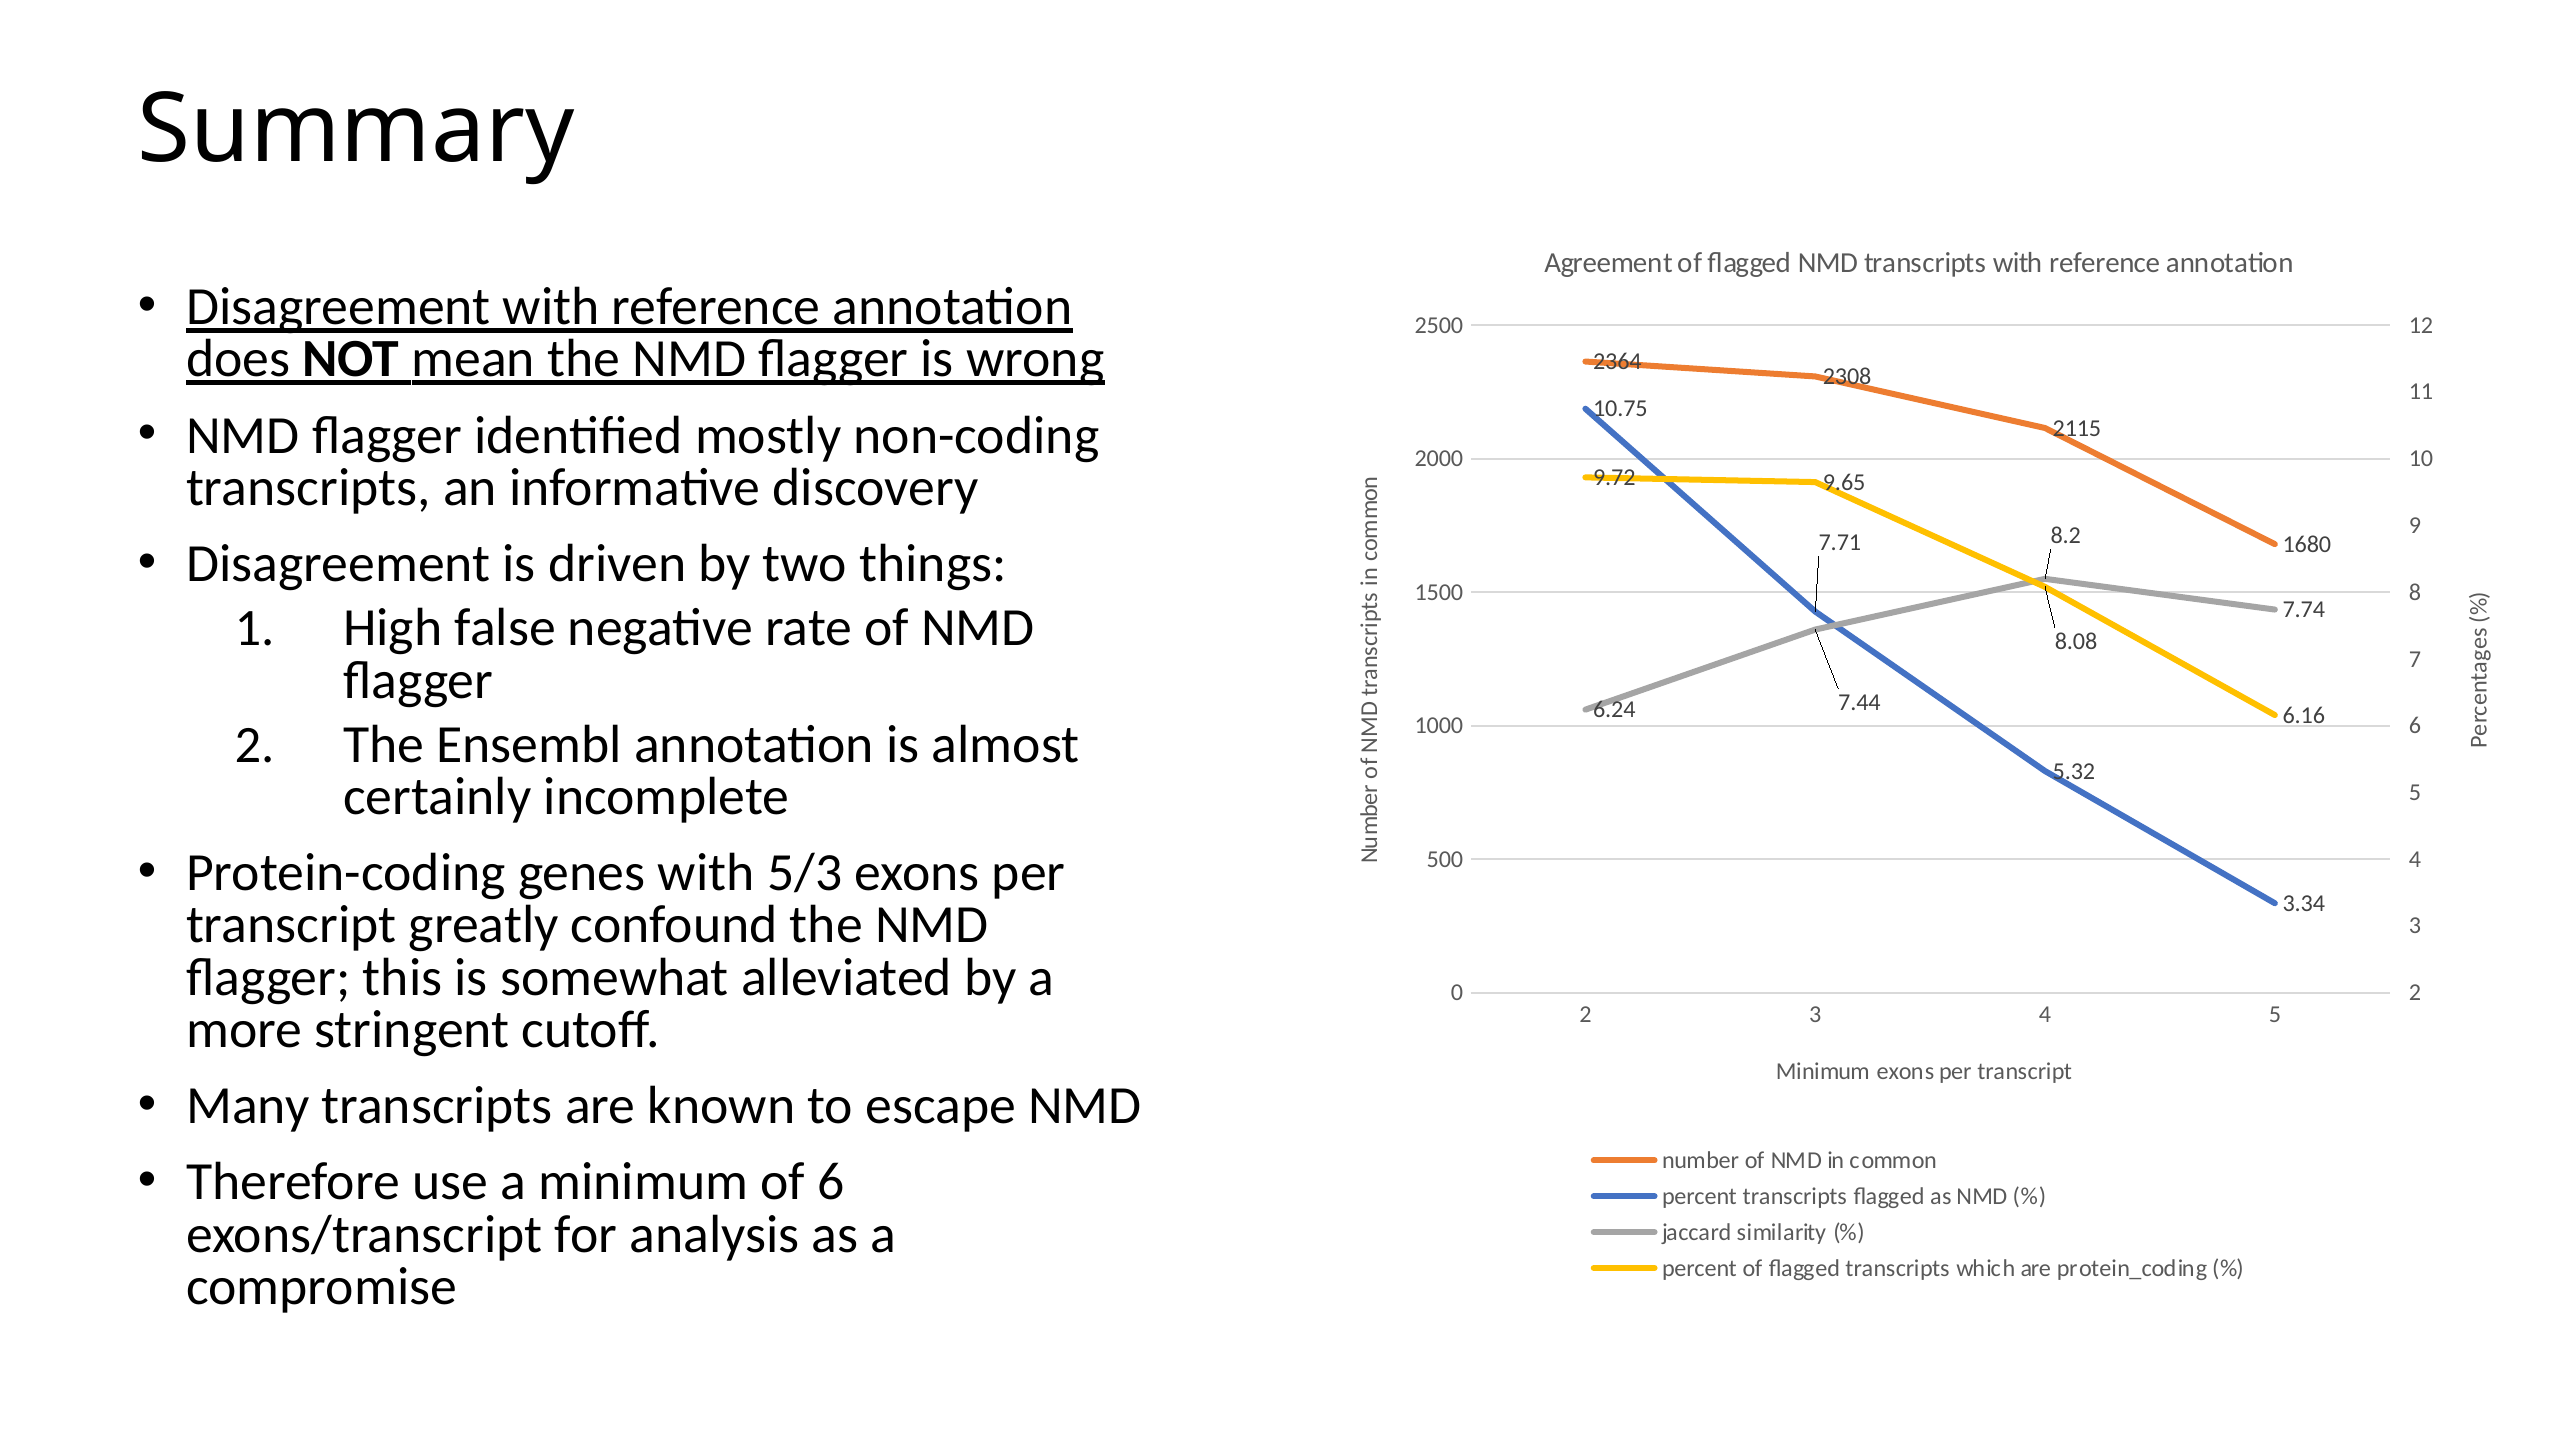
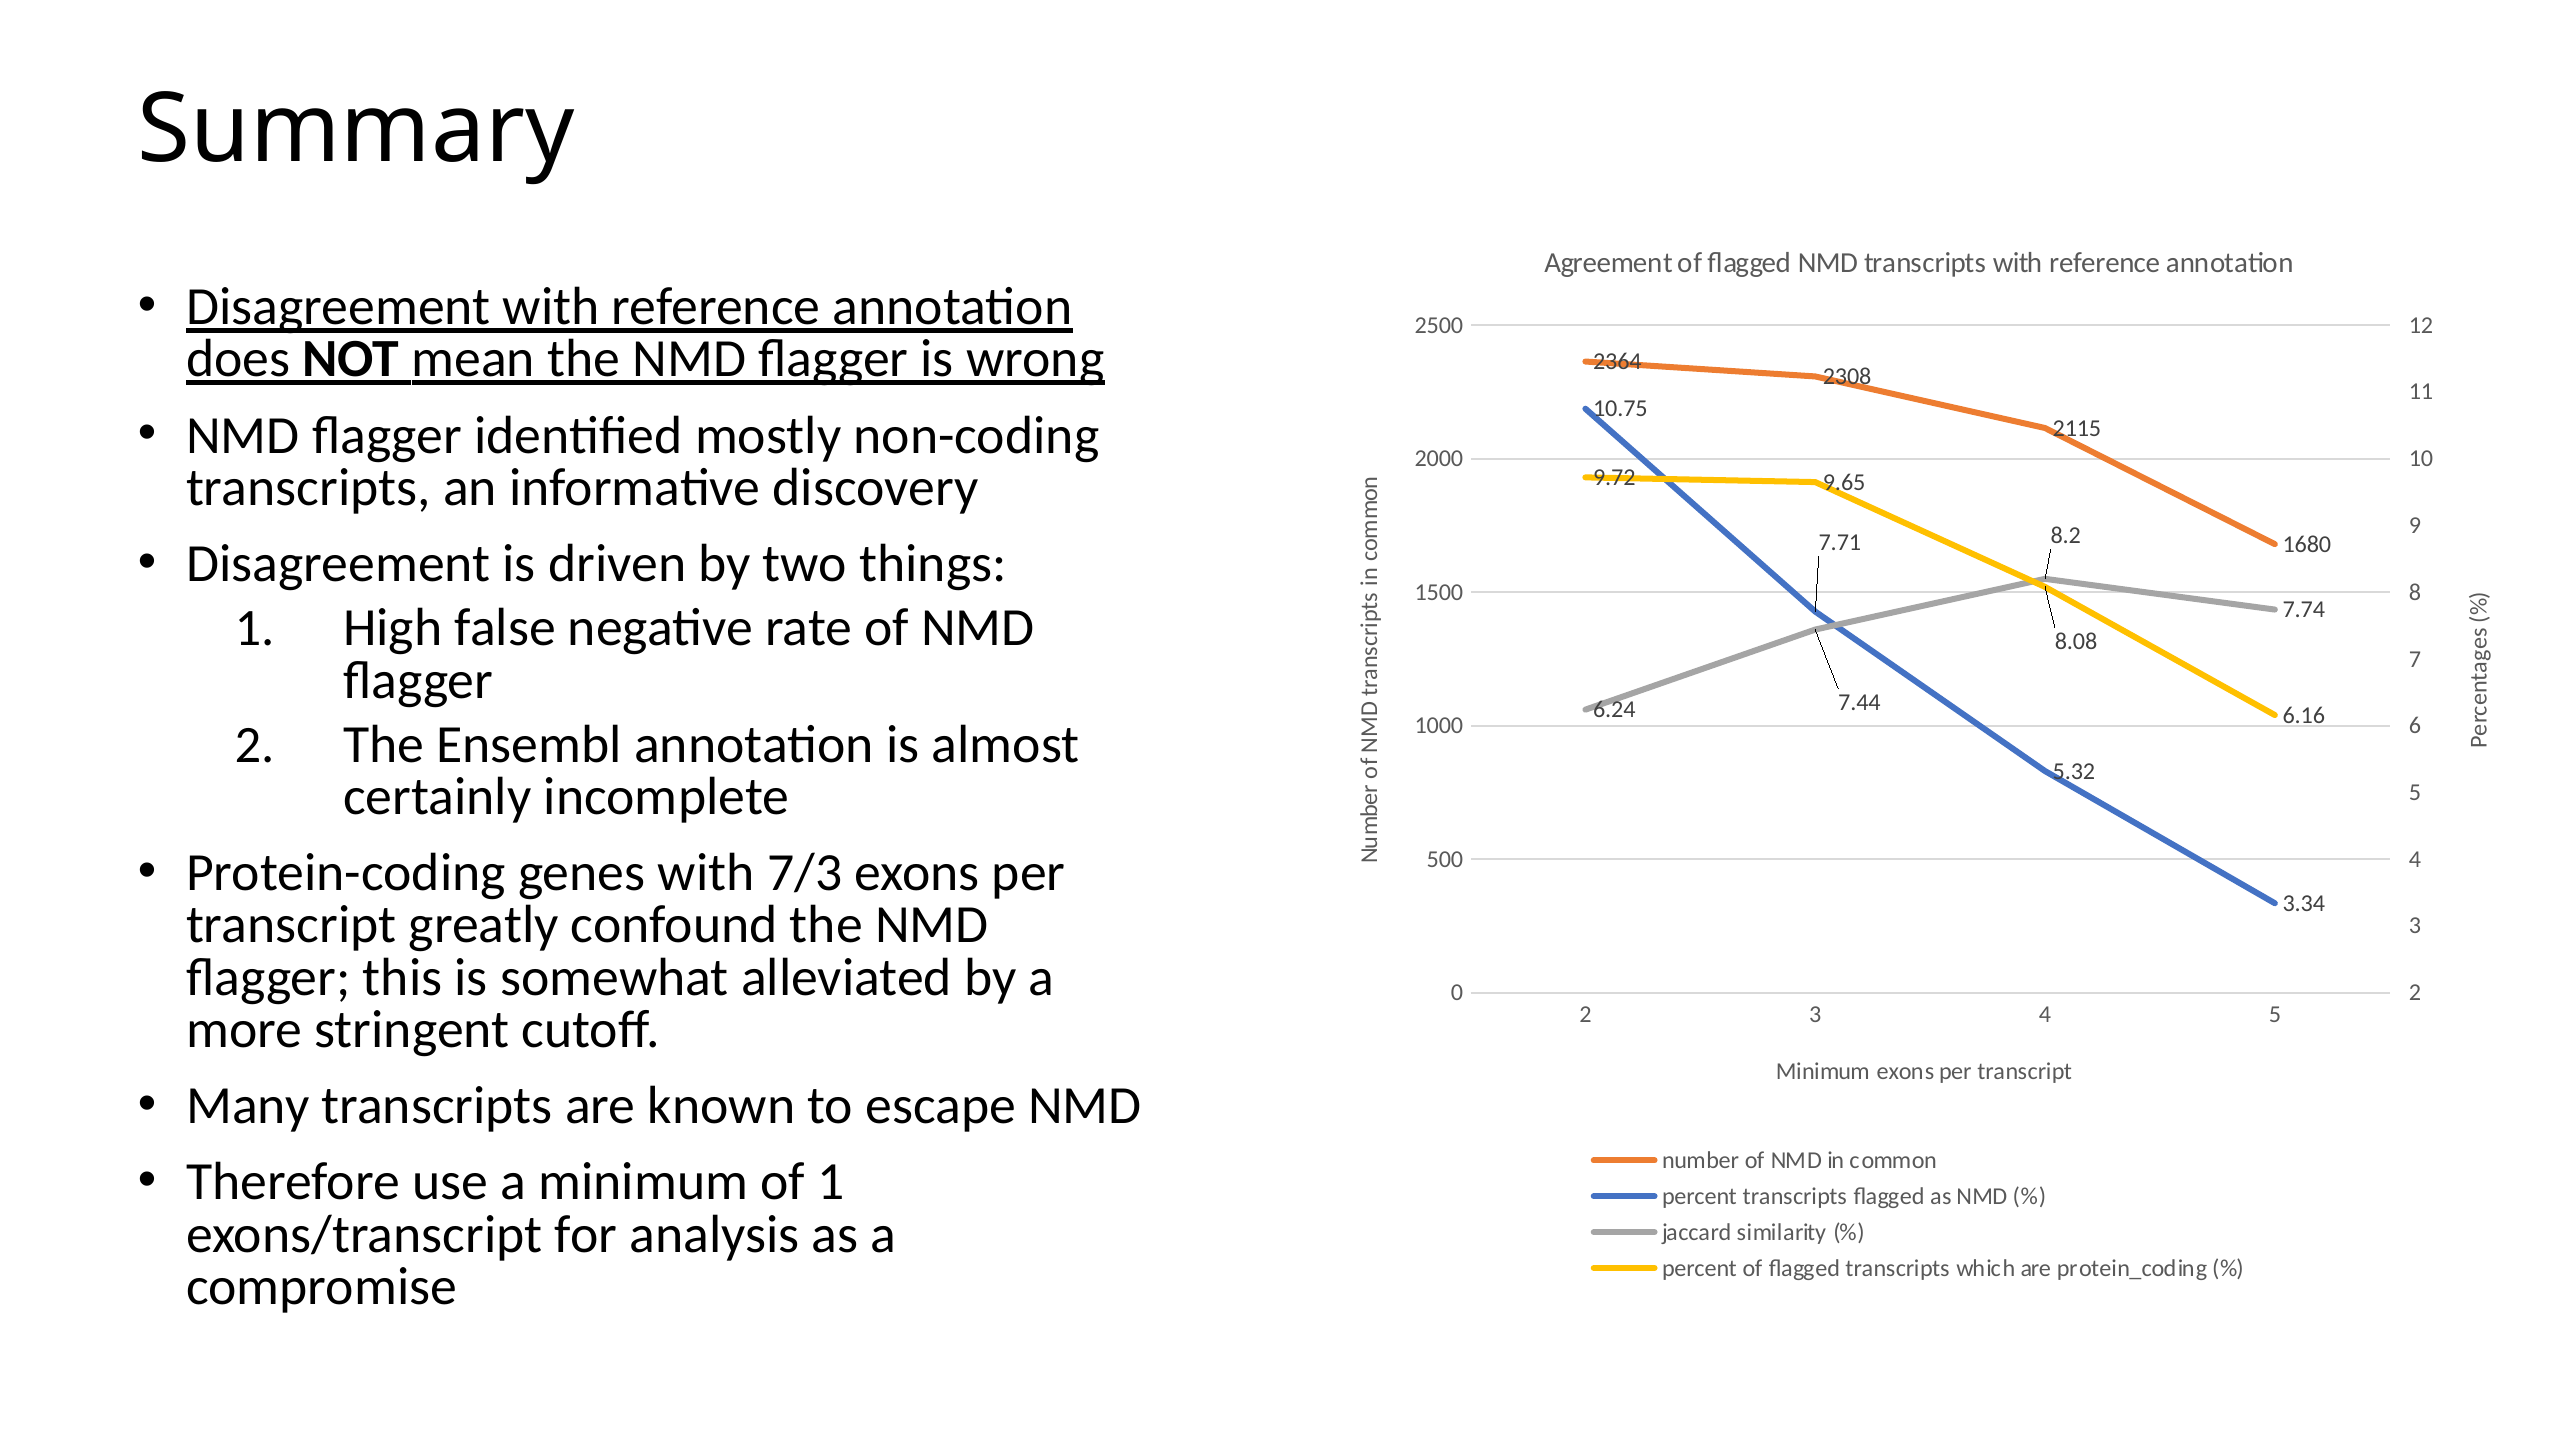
5/3: 5/3 -> 7/3
of 6: 6 -> 1
